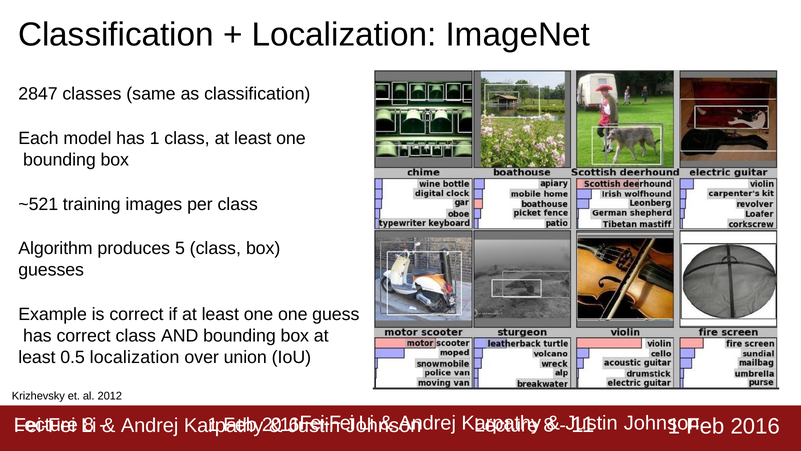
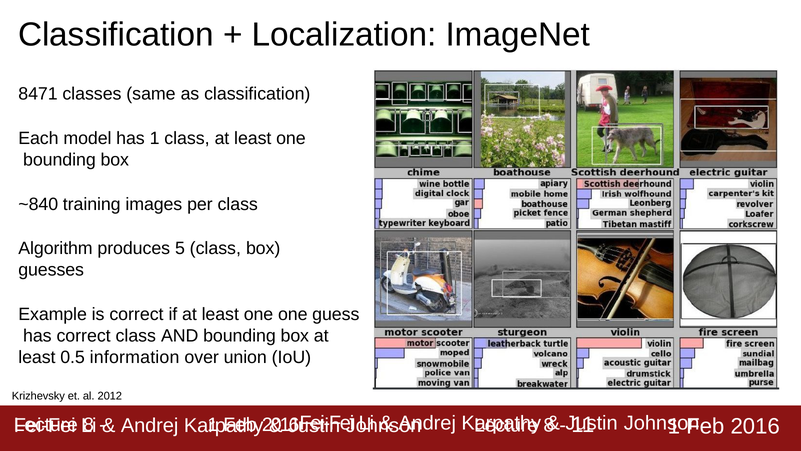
2847: 2847 -> 8471
~521: ~521 -> ~840
0.5 localization: localization -> information
